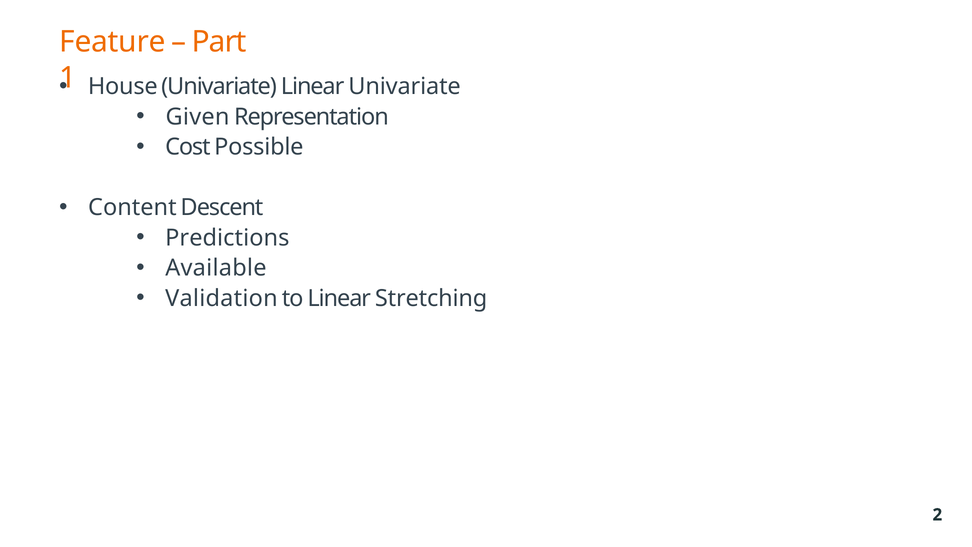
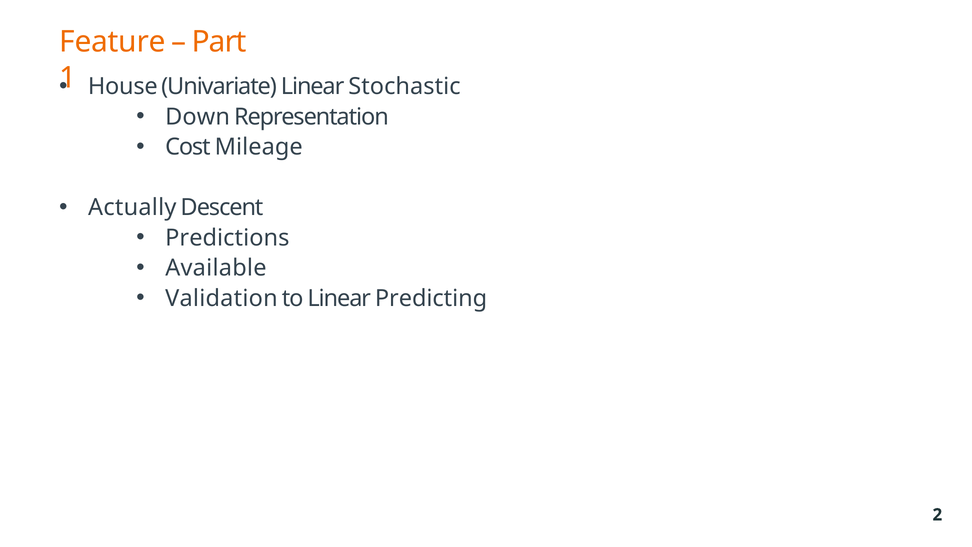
Linear Univariate: Univariate -> Stochastic
Given: Given -> Down
Possible: Possible -> Mileage
Content: Content -> Actually
Stretching: Stretching -> Predicting
